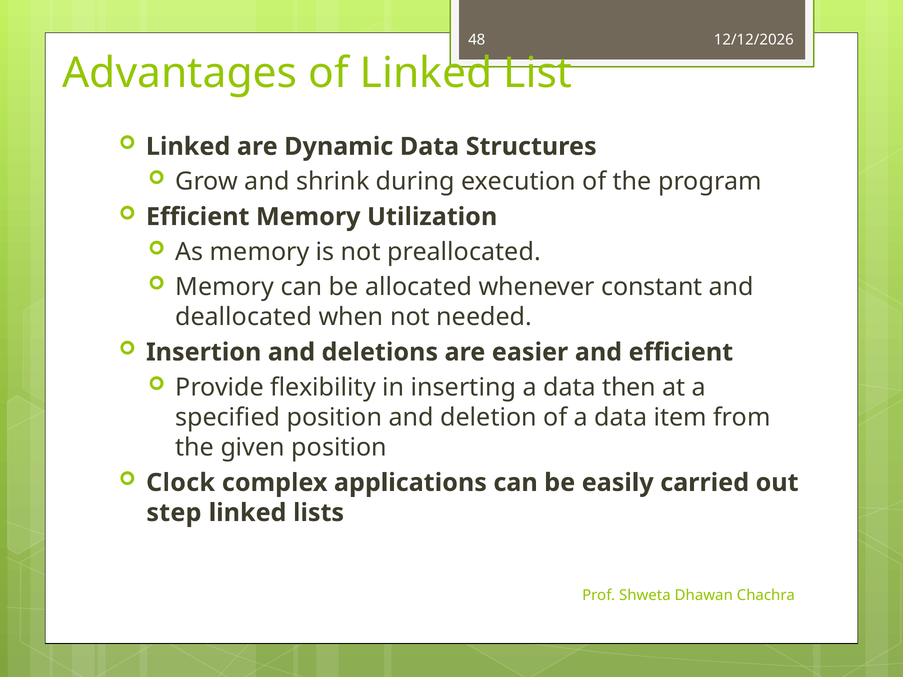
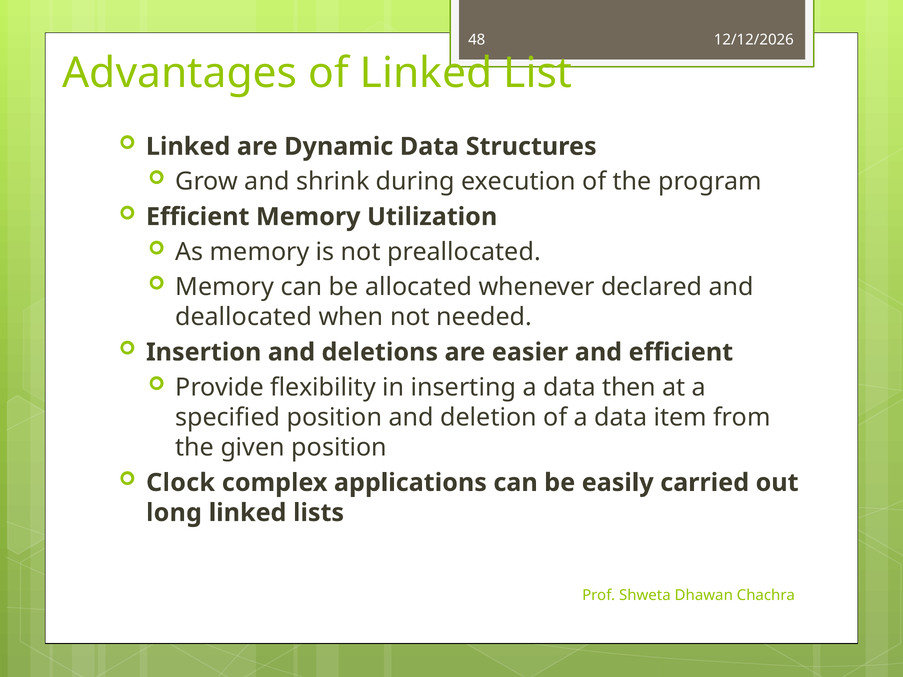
constant: constant -> declared
step: step -> long
